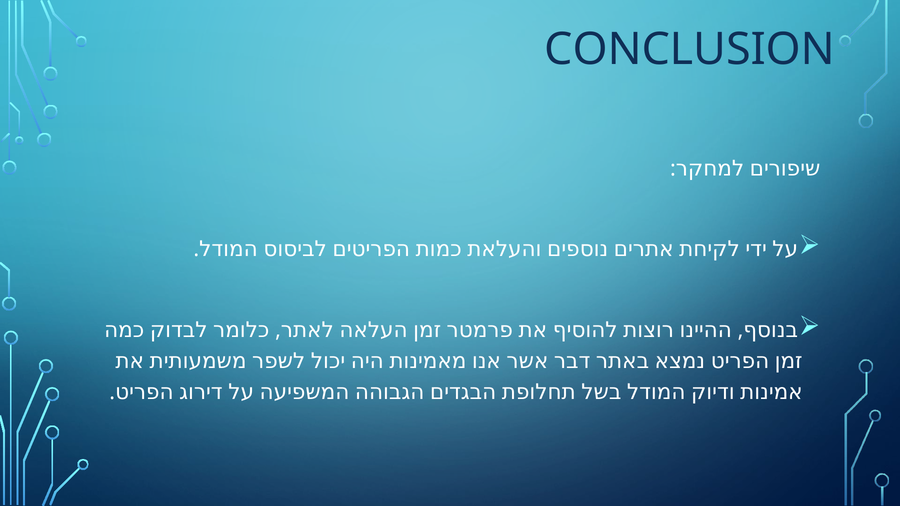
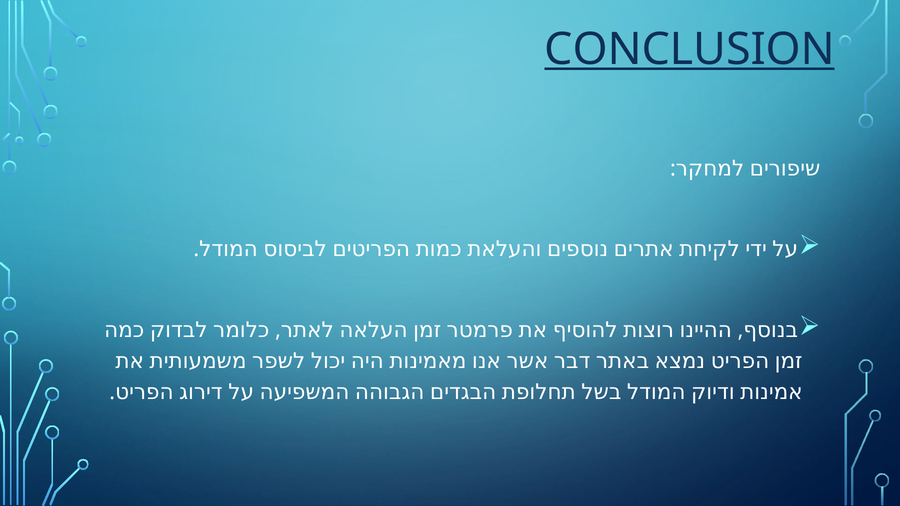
CONCLUSION underline: none -> present
